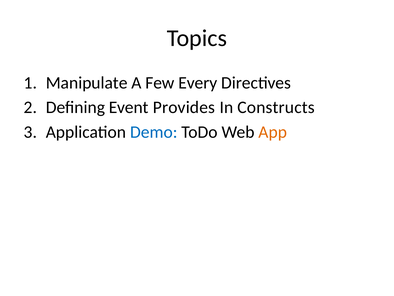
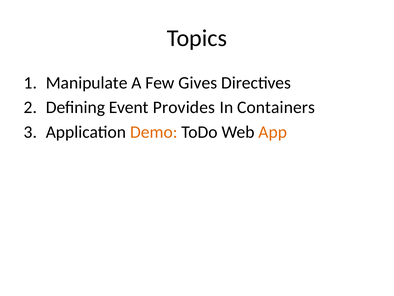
Every: Every -> Gives
Constructs: Constructs -> Containers
Demo colour: blue -> orange
